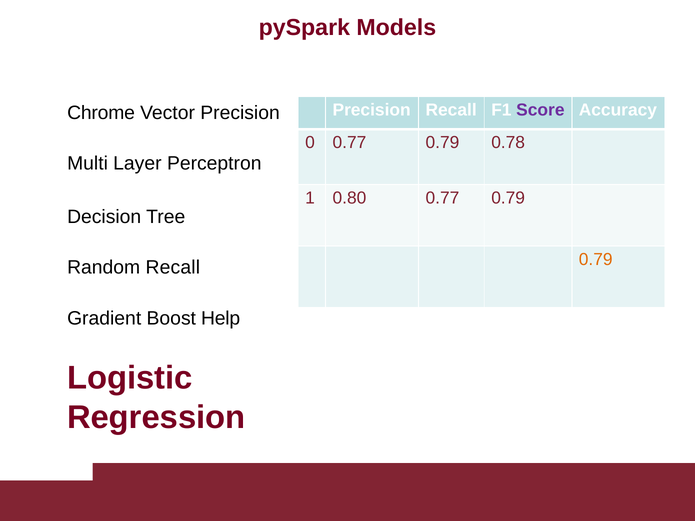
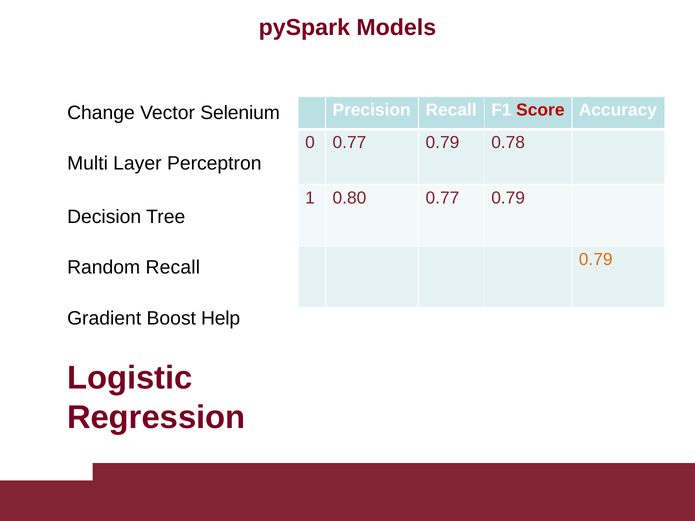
Score colour: purple -> red
Chrome: Chrome -> Change
Vector Precision: Precision -> Selenium
